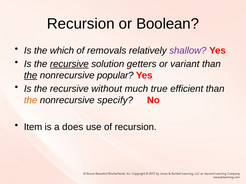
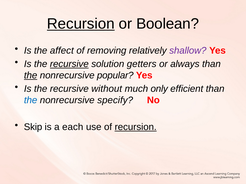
Recursion at (81, 24) underline: none -> present
which: which -> affect
removals: removals -> removing
variant: variant -> always
true: true -> only
the at (31, 100) colour: orange -> blue
Item: Item -> Skip
does: does -> each
recursion at (136, 127) underline: none -> present
